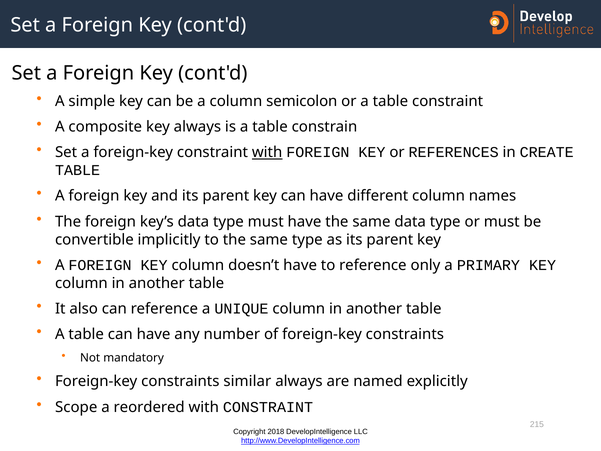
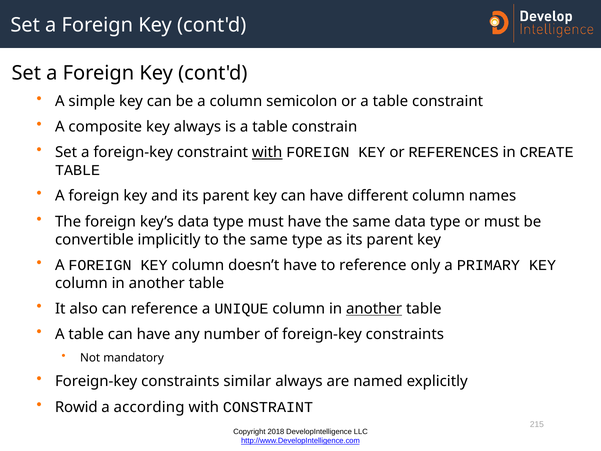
another at (374, 309) underline: none -> present
Scope: Scope -> Rowid
reordered: reordered -> according
